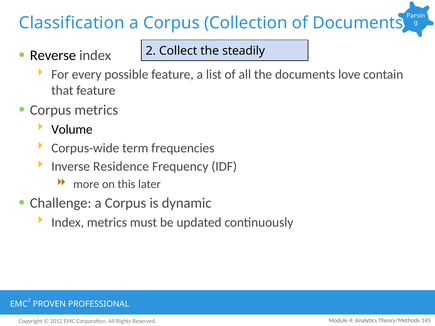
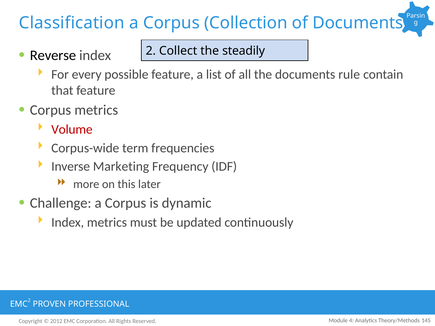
love: love -> rule
Volume colour: black -> red
Residence: Residence -> Marketing
